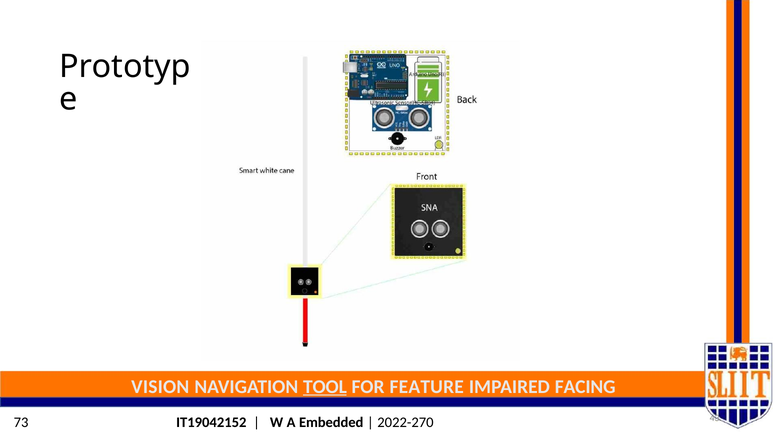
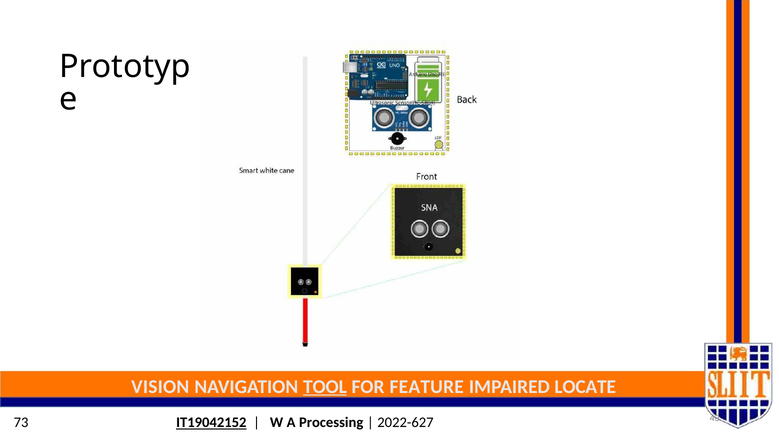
FACING: FACING -> LOCATE
IT19042152 underline: none -> present
Embedded: Embedded -> Processing
2022-270: 2022-270 -> 2022-627
